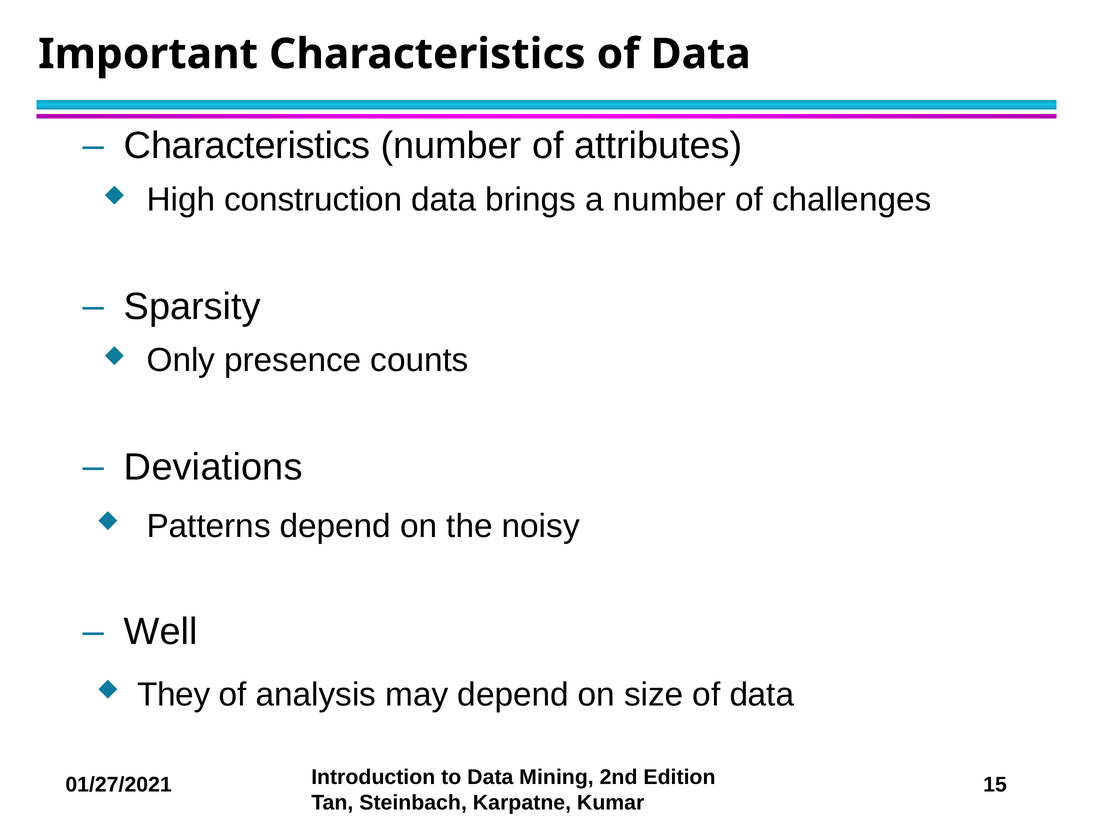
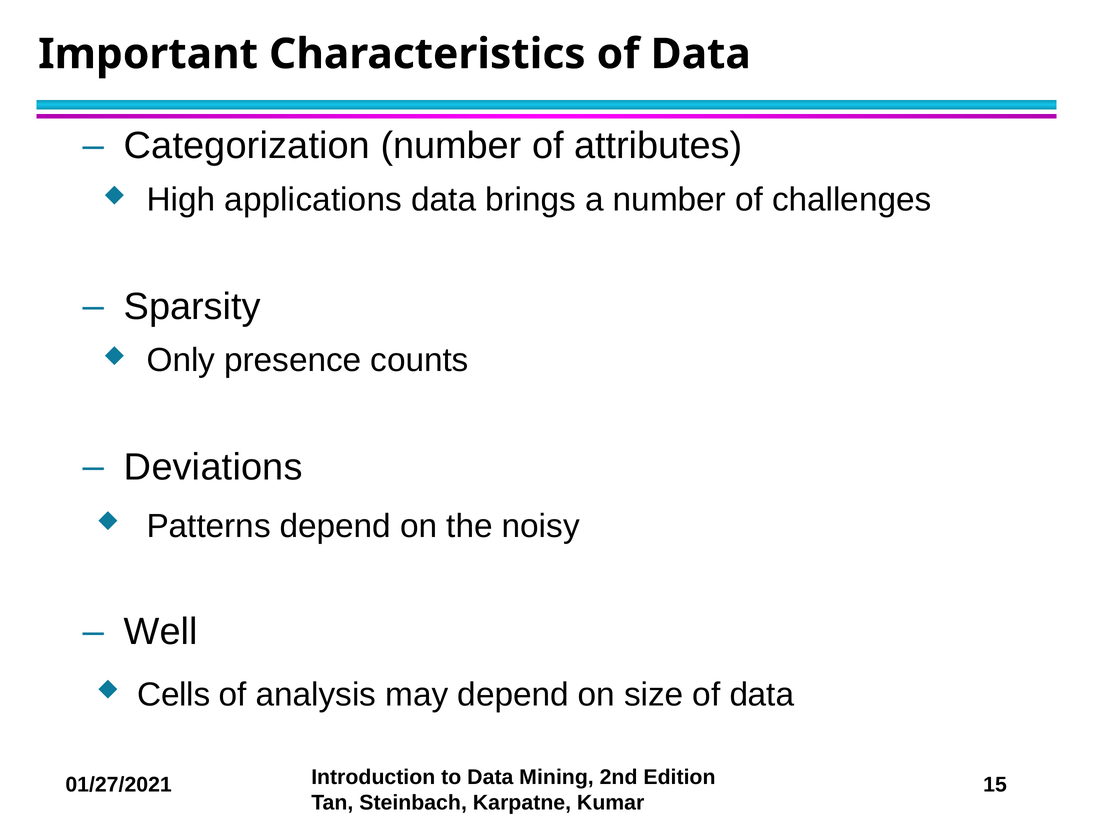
Characteristics at (247, 146): Characteristics -> Categorization
construction: construction -> applications
They: They -> Cells
